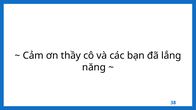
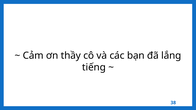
năng: năng -> tiếng
